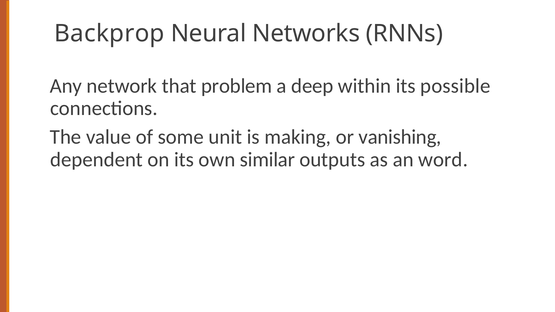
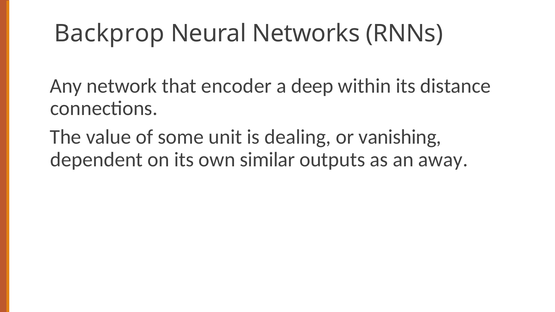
problem: problem -> encoder
possible: possible -> distance
making: making -> dealing
word: word -> away
